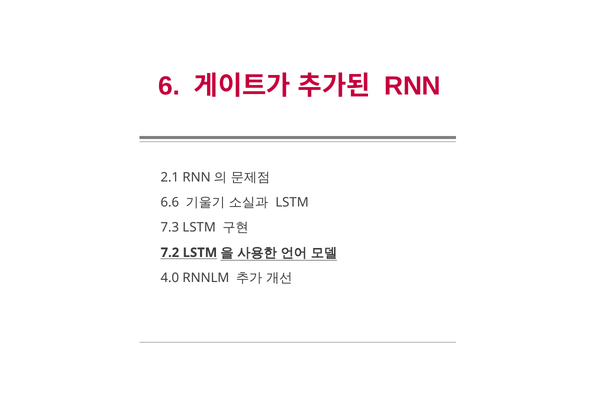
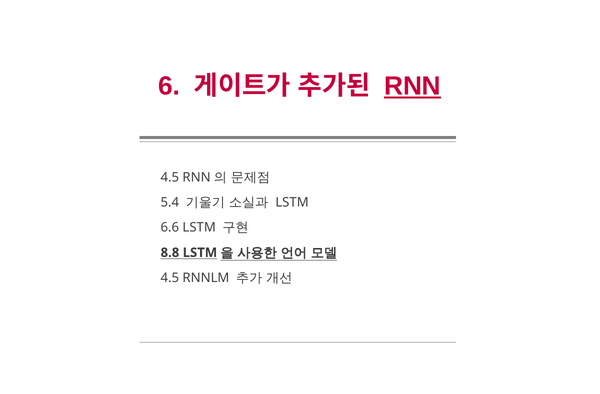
RNN underline: none -> present
2.1 at (170, 177): 2.1 -> 4.5
6.6: 6.6 -> 5.4
7.3: 7.3 -> 6.6
7.2: 7.2 -> 8.8
4.0 at (170, 278): 4.0 -> 4.5
